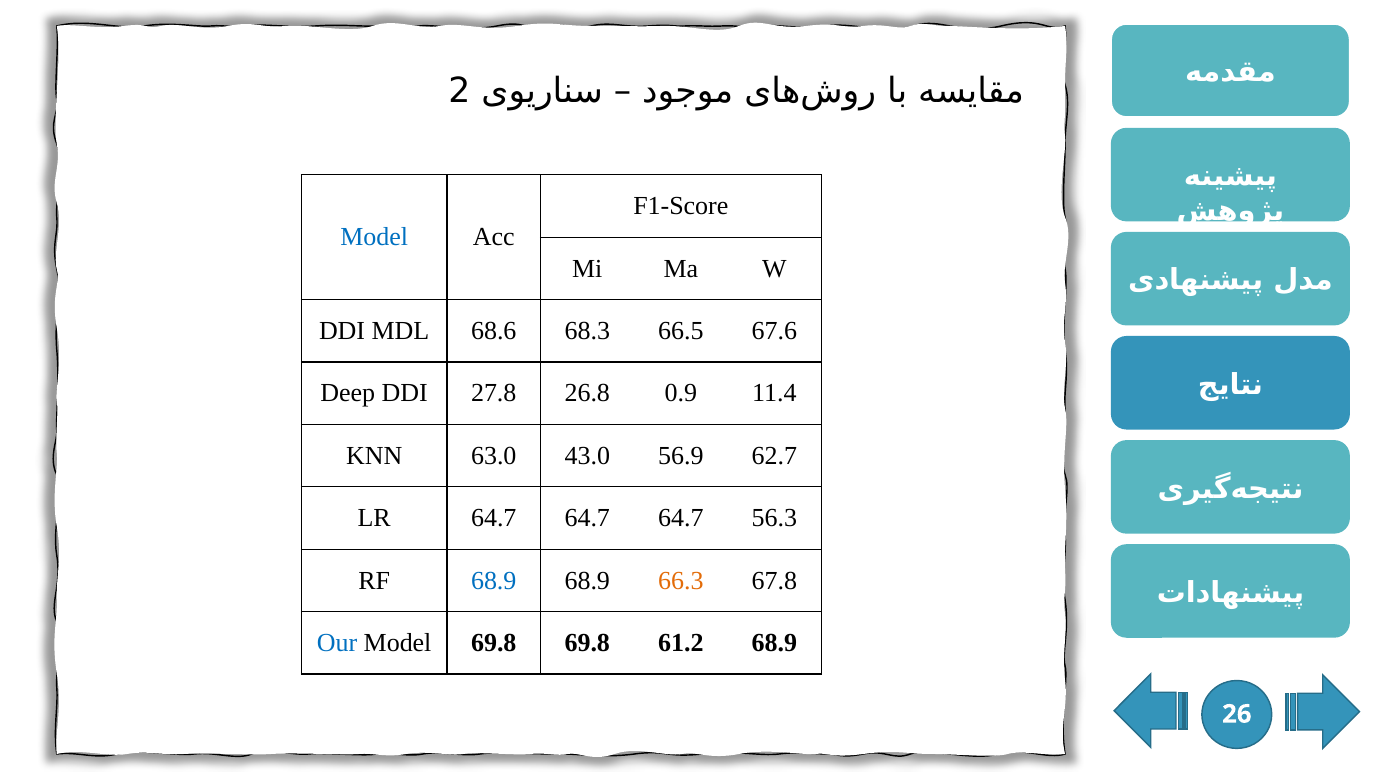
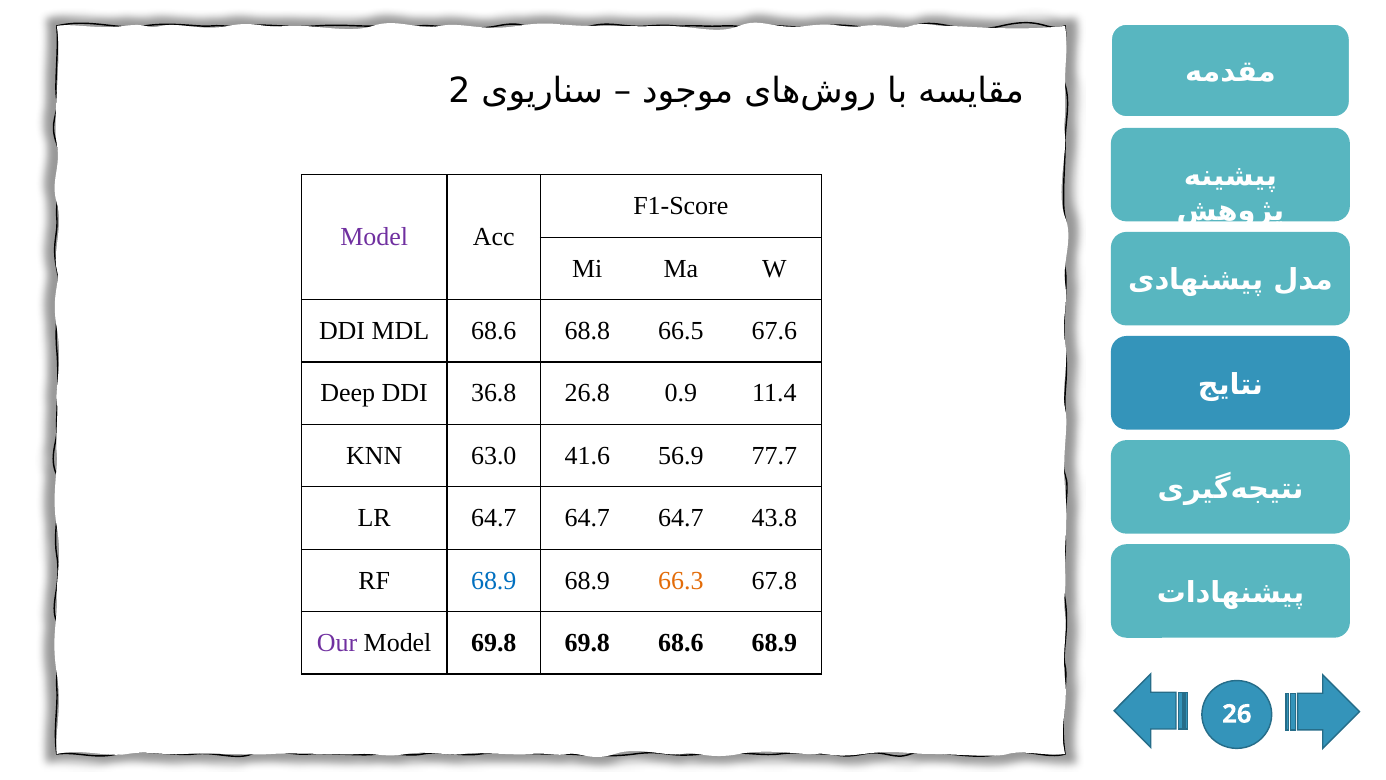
Model at (374, 237) colour: blue -> purple
68.3: 68.3 -> 68.8
27.8: 27.8 -> 36.8
43.0: 43.0 -> 41.6
62.7: 62.7 -> 77.7
56.3: 56.3 -> 43.8
Our colour: blue -> purple
69.8 61.2: 61.2 -> 68.6
